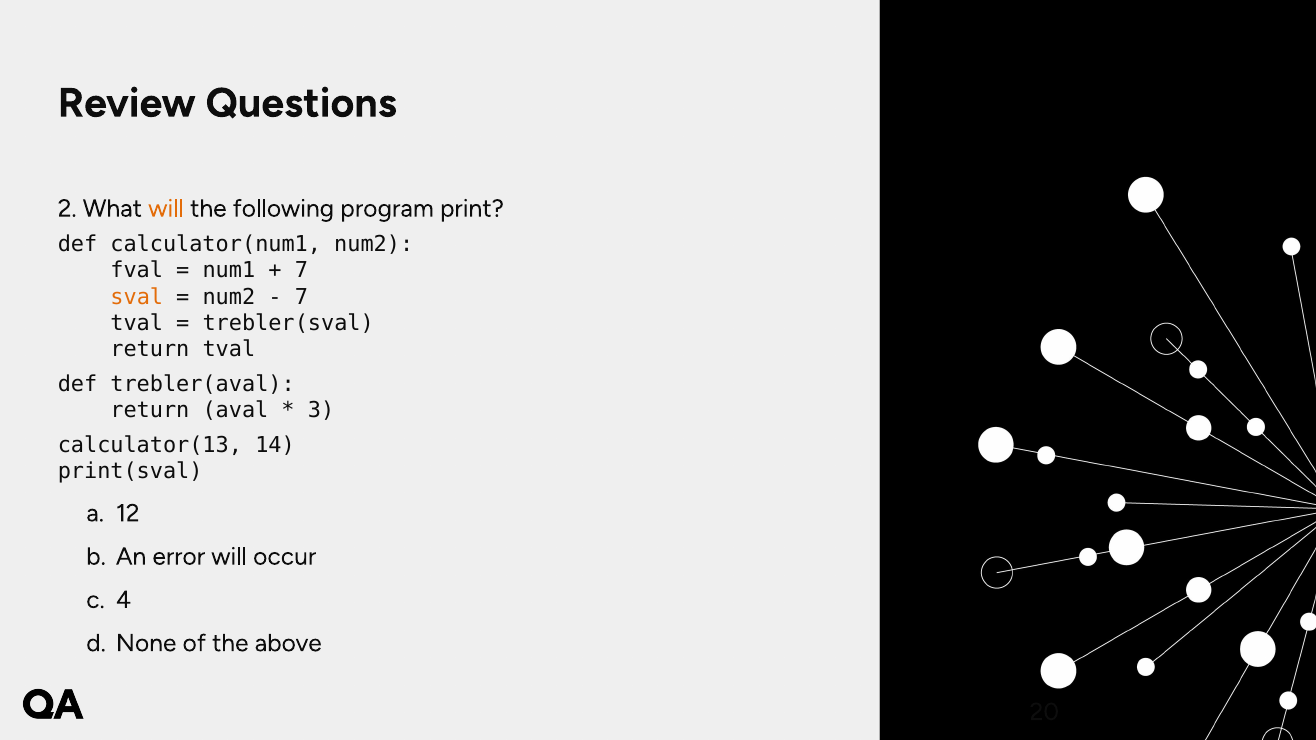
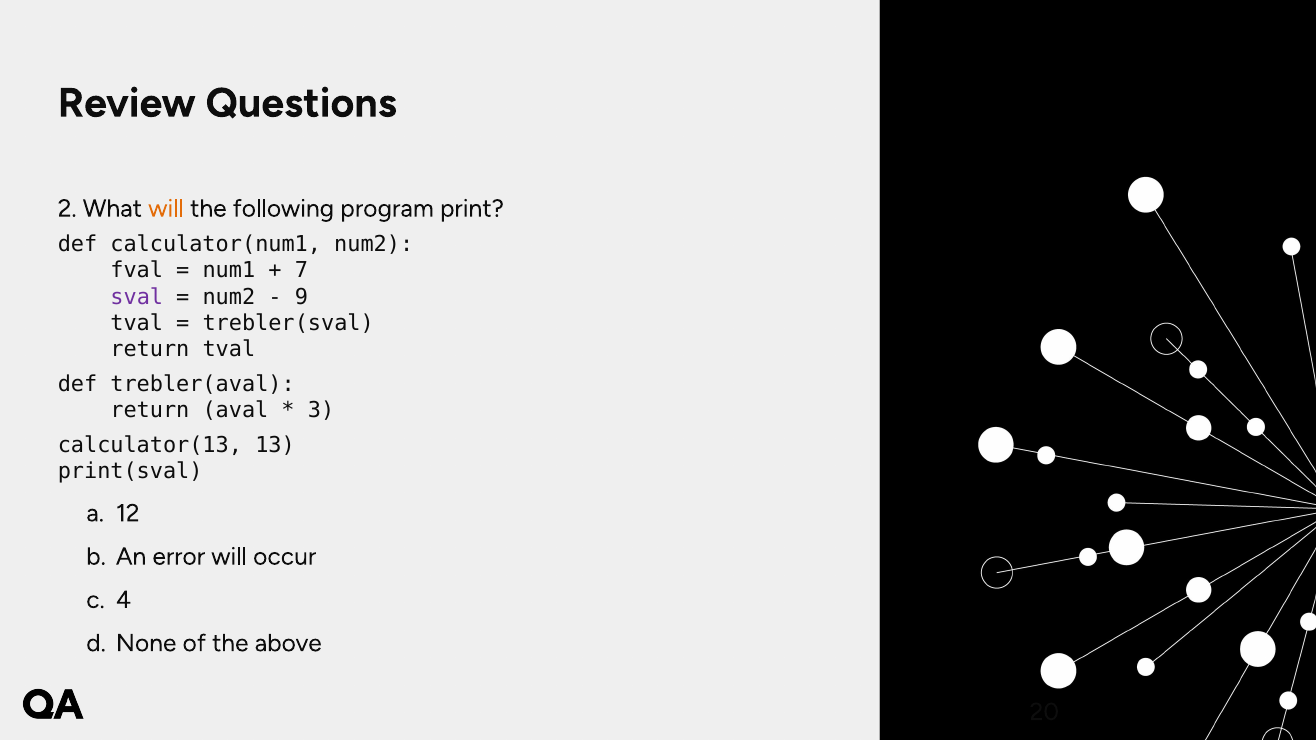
sval colour: orange -> purple
7 at (301, 297): 7 -> 9
14: 14 -> 13
